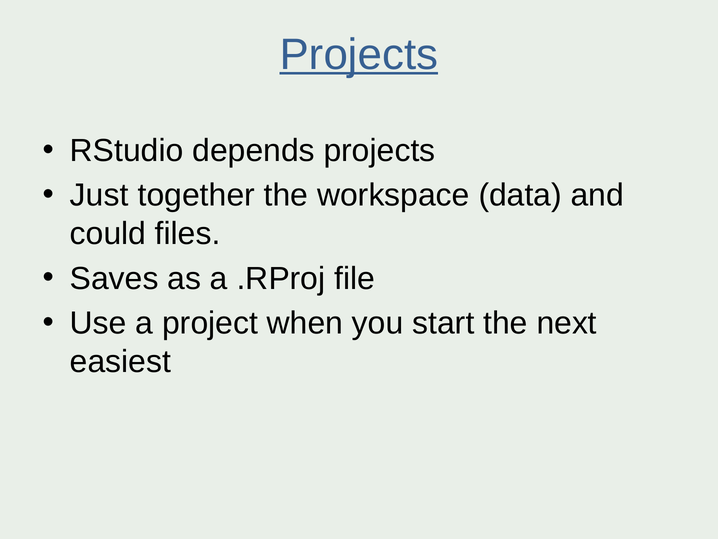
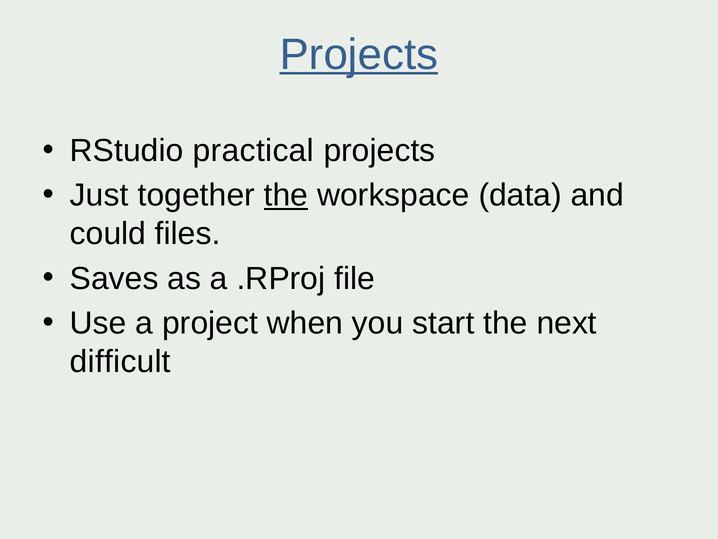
depends: depends -> practical
the at (286, 195) underline: none -> present
easiest: easiest -> difficult
